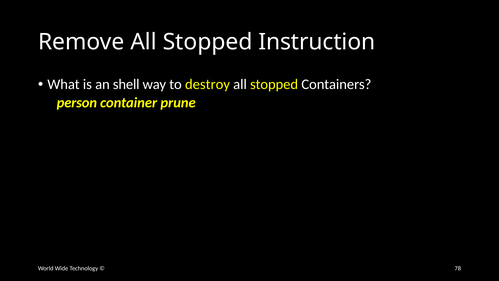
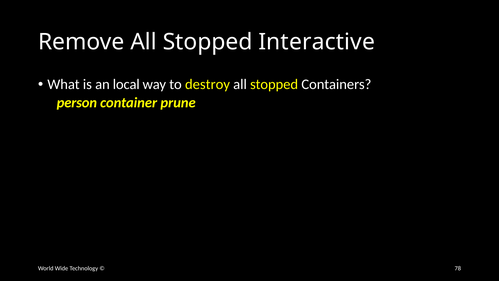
Instruction: Instruction -> Interactive
shell: shell -> local
